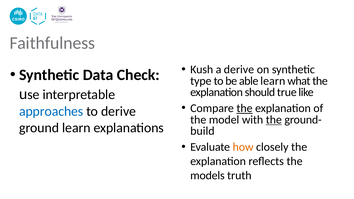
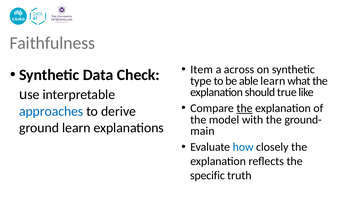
Kush: Kush -> Item
a derive: derive -> across
the at (274, 120) underline: present -> none
build: build -> main
how colour: orange -> blue
models: models -> specific
